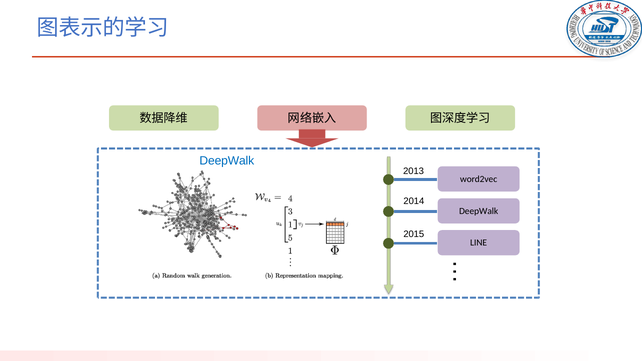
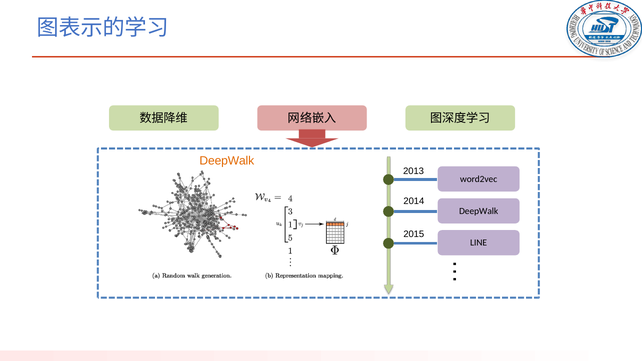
DeepWalk at (227, 161) colour: blue -> orange
